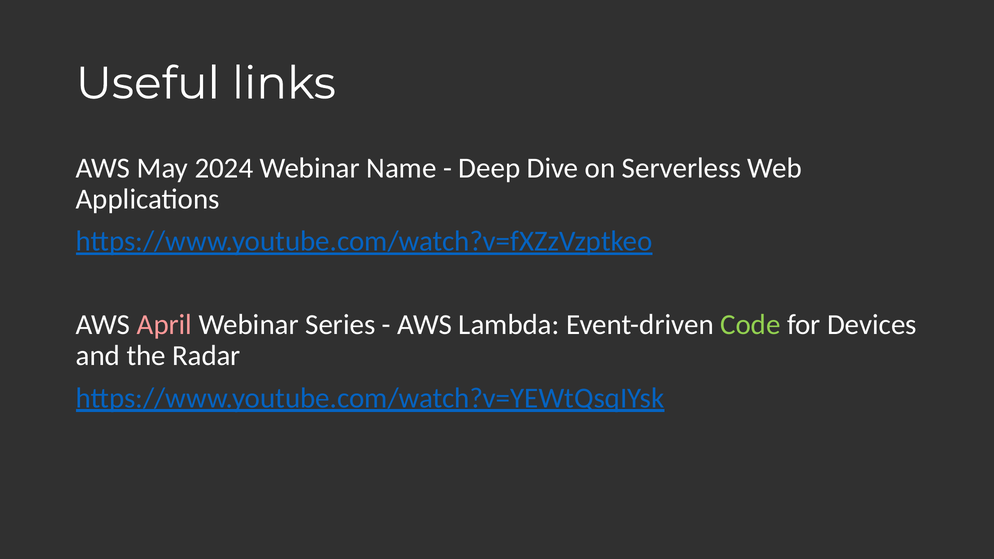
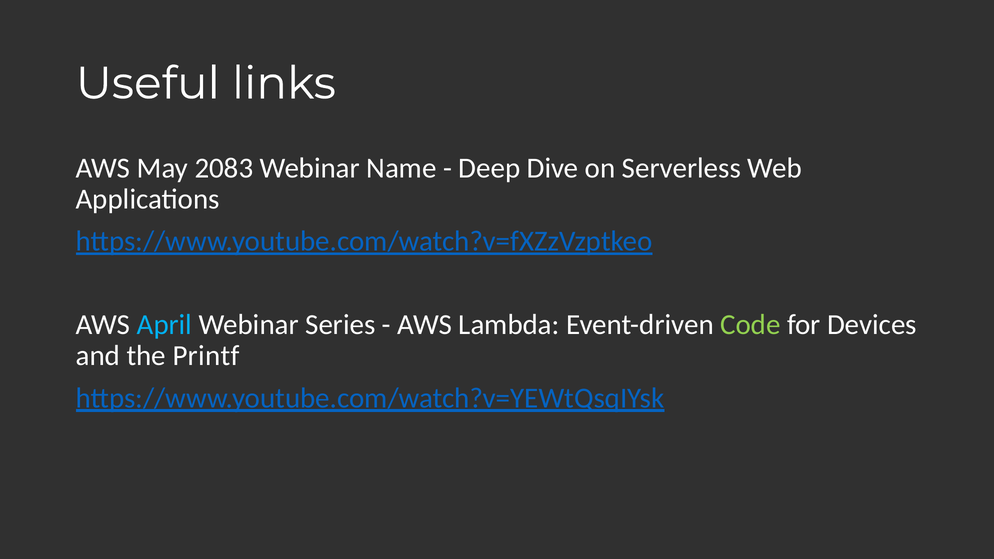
2024: 2024 -> 2083
April colour: pink -> light blue
Radar: Radar -> Printf
